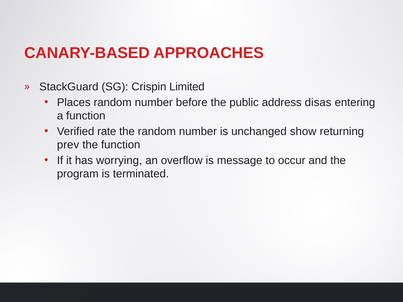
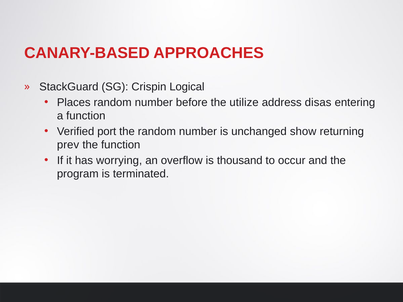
Limited: Limited -> Logical
public: public -> utilize
rate: rate -> port
message: message -> thousand
